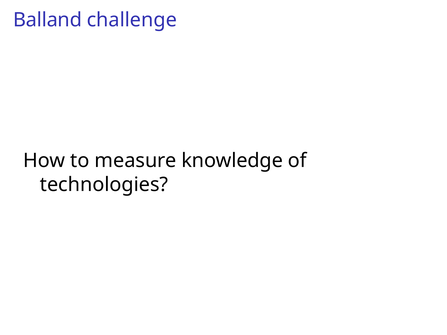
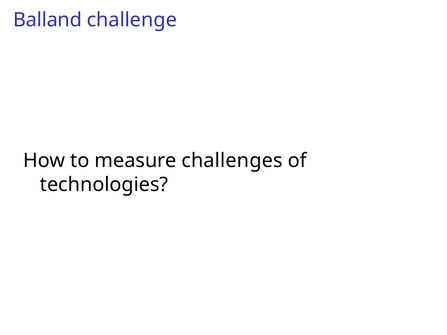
knowledge: knowledge -> challenges
